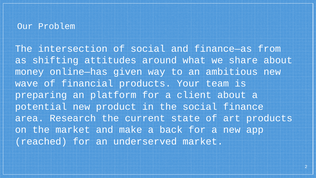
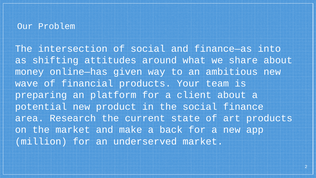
from: from -> into
reached: reached -> million
